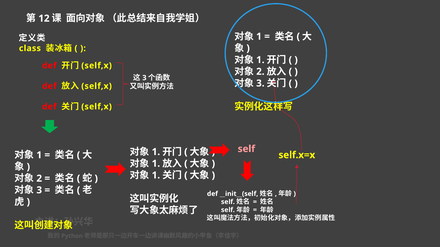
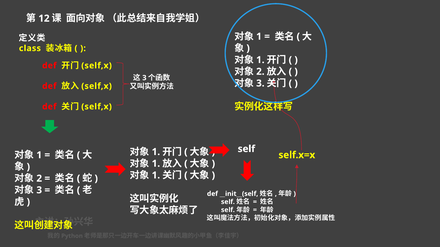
self at (246, 149) colour: pink -> white
